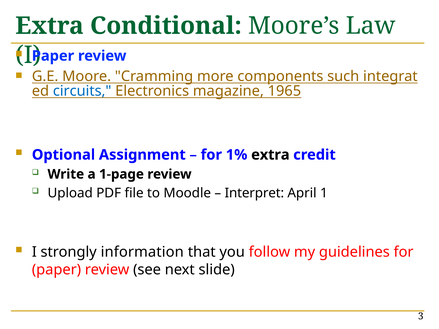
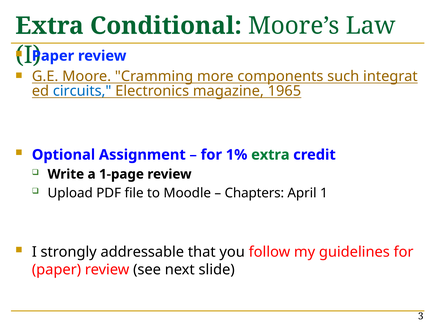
extra at (270, 155) colour: black -> green
Interpret: Interpret -> Chapters
information: information -> addressable
